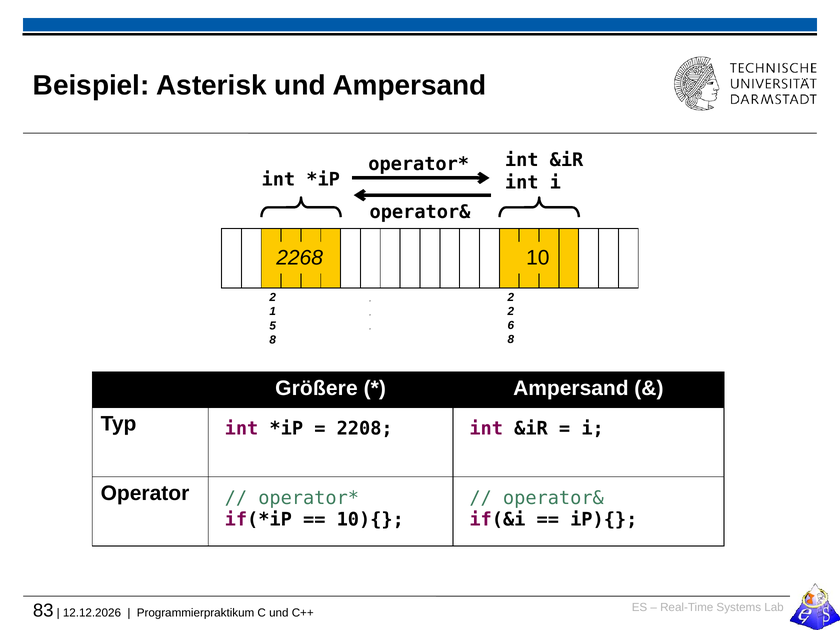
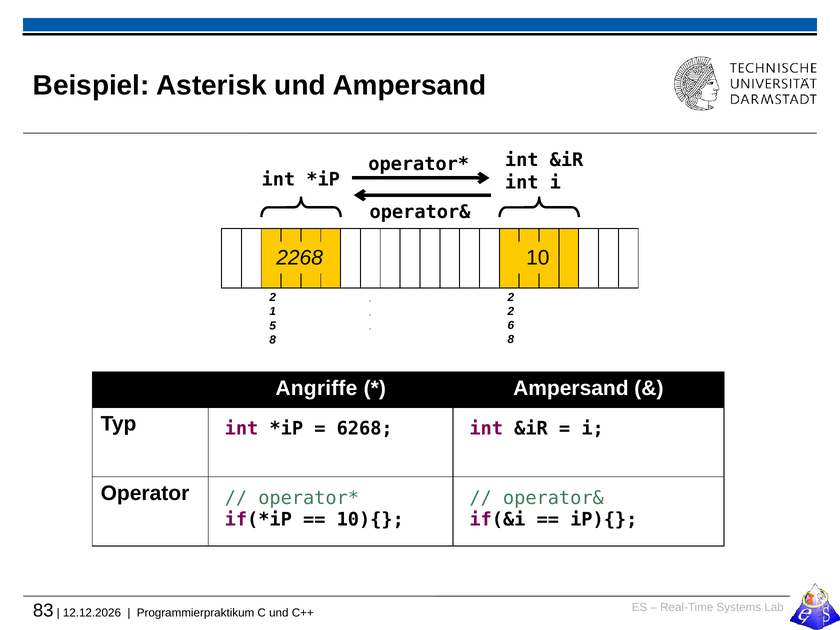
Größere: Größere -> Angriffe
2208: 2208 -> 6268
